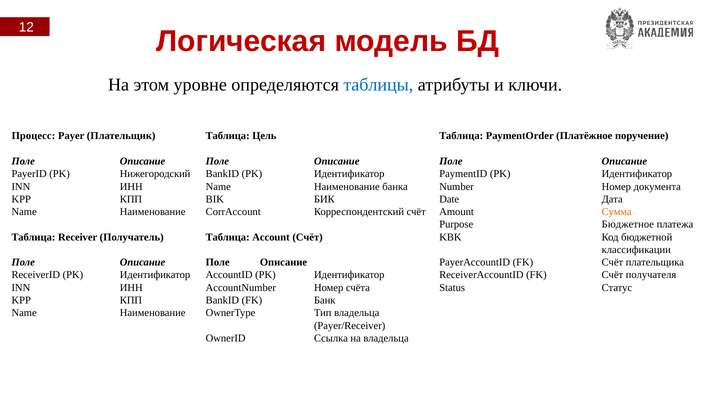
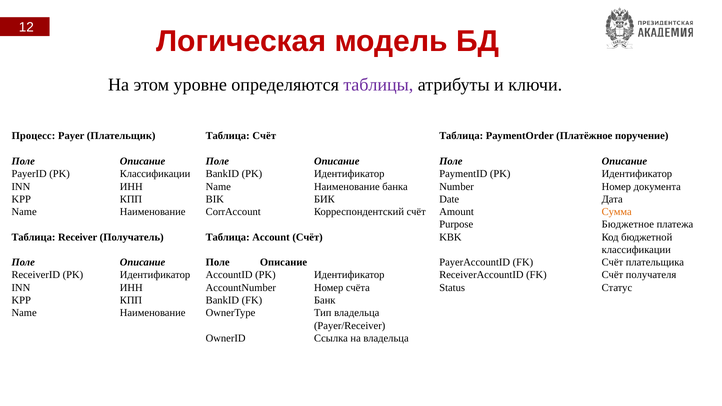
таблицы colour: blue -> purple
Таблица Цель: Цель -> Счёт
PK Нижегородский: Нижегородский -> Классификации
